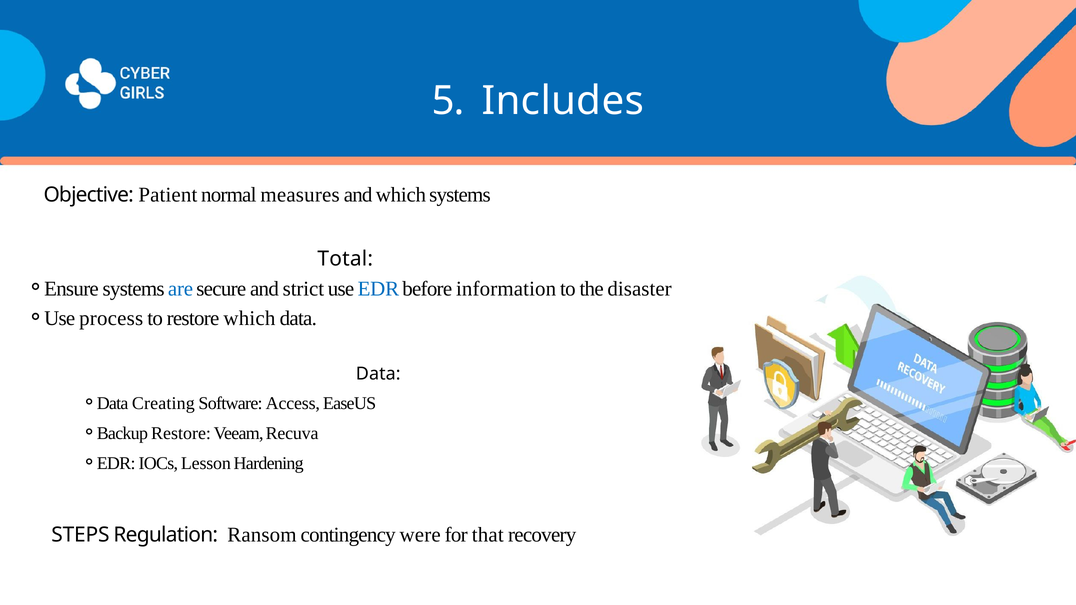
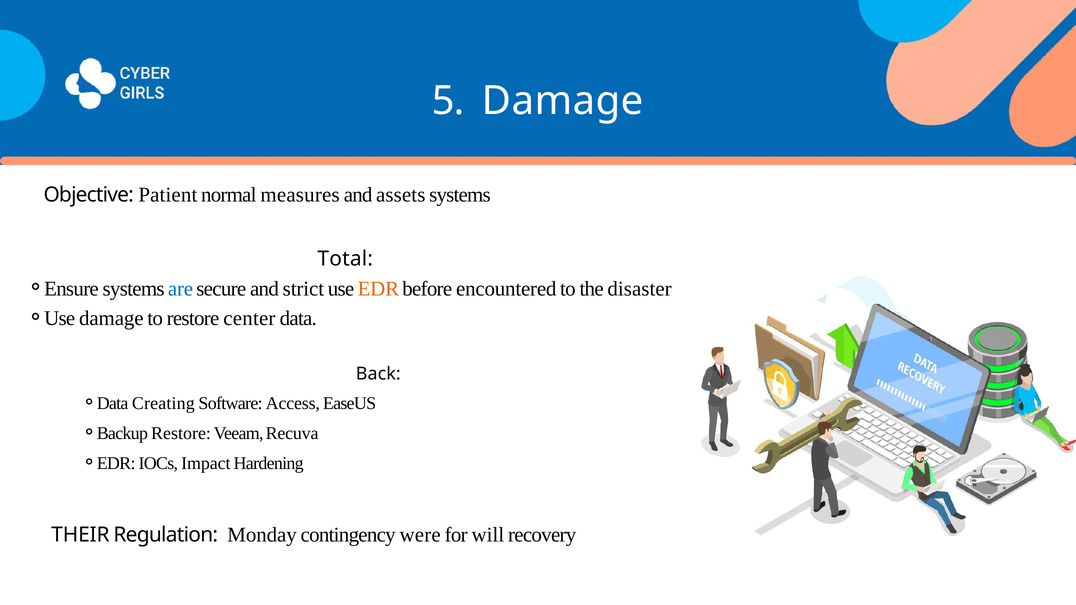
5 Includes: Includes -> Damage
and which: which -> assets
EDR colour: blue -> orange
information: information -> encountered
process at (111, 319): process -> damage
restore which: which -> center
Data at (378, 374): Data -> Back
Lesson: Lesson -> Impact
STEPS: STEPS -> THEIR
Ransom: Ransom -> Monday
that: that -> will
